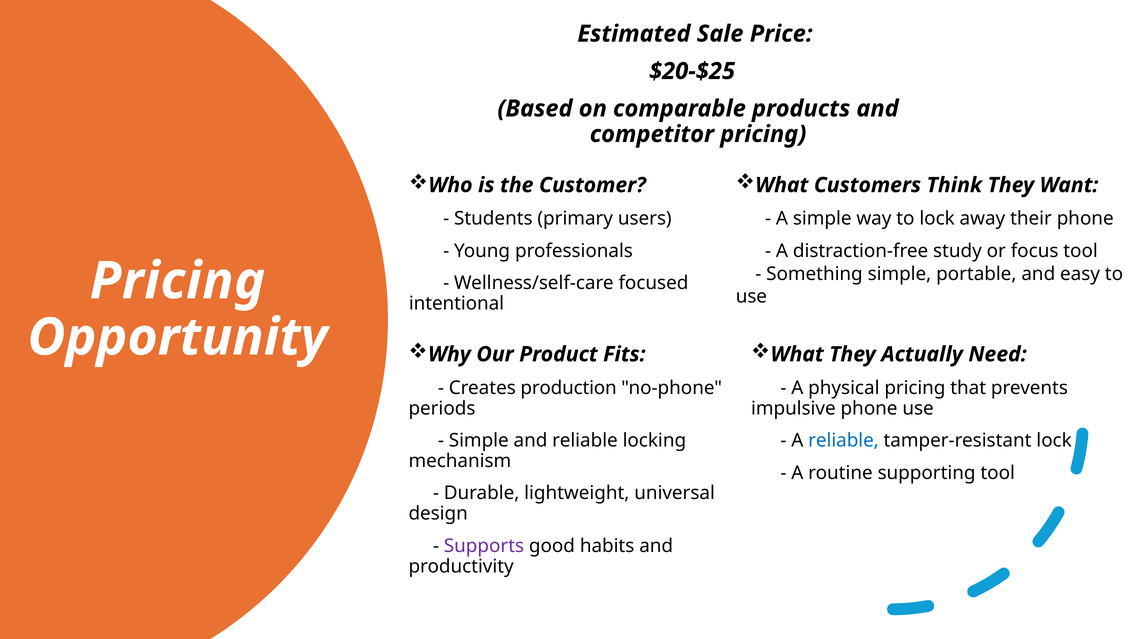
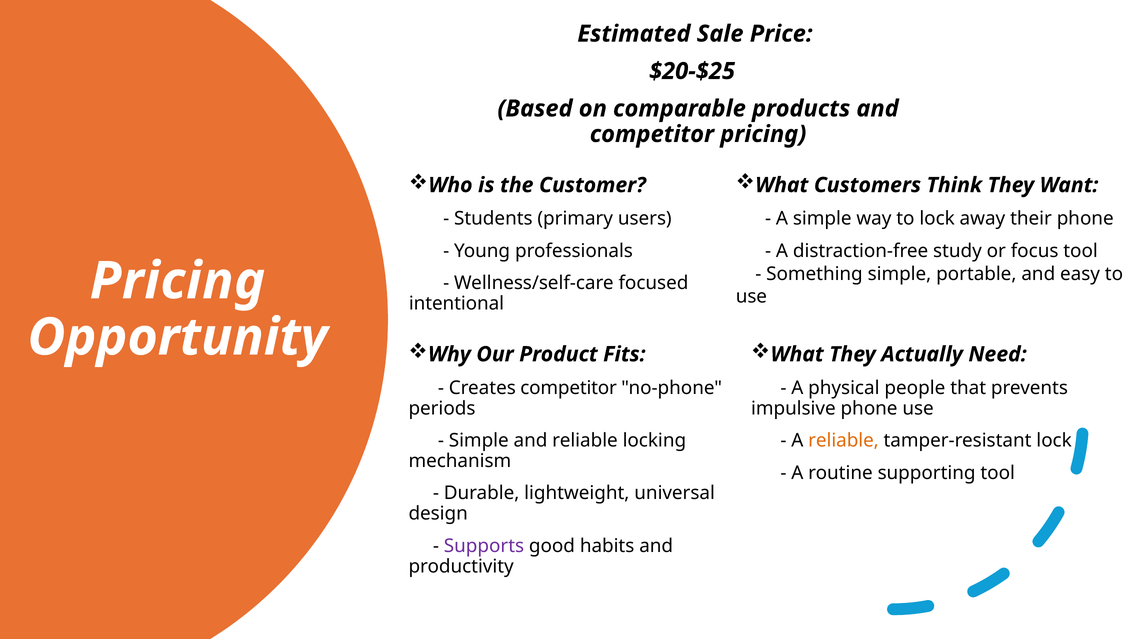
Creates production: production -> competitor
physical pricing: pricing -> people
reliable at (844, 440) colour: blue -> orange
